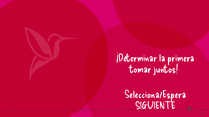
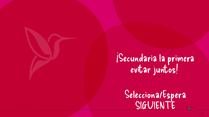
¡Determinar: ¡Determinar -> ¡Secundaria
tomar: tomar -> evitar
